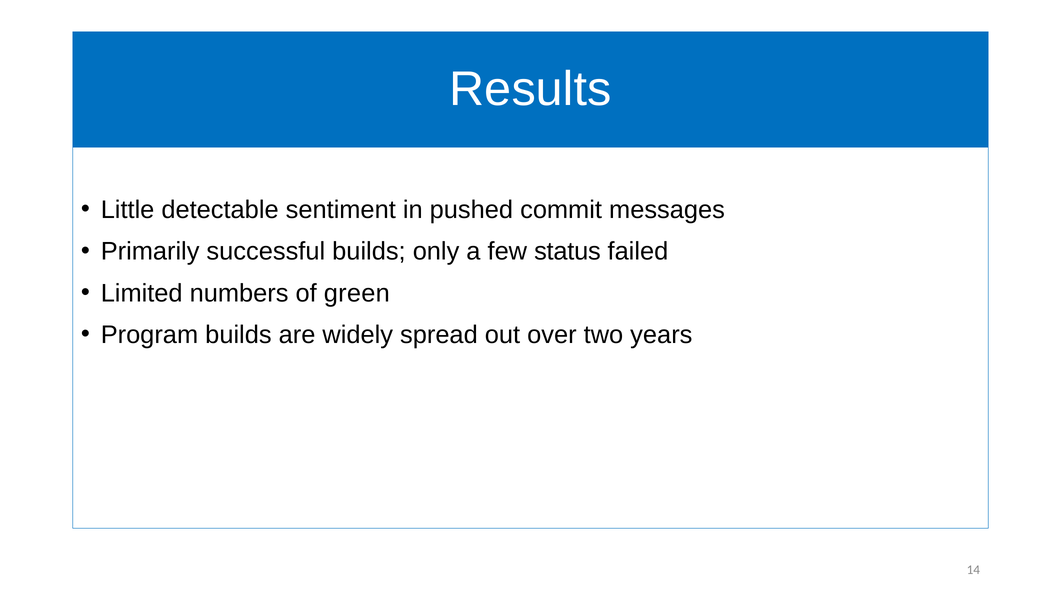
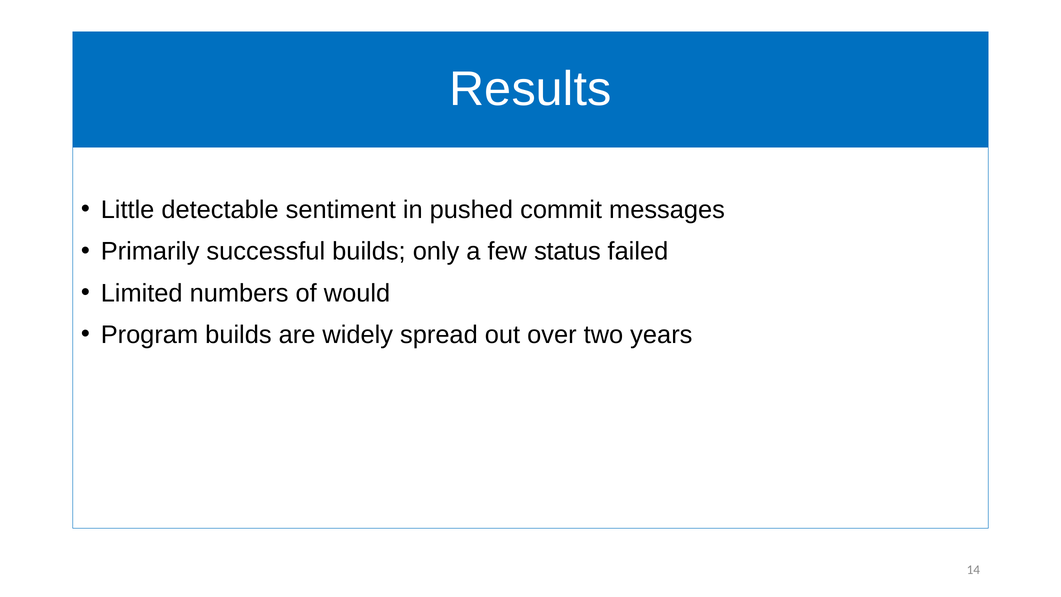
green: green -> would
